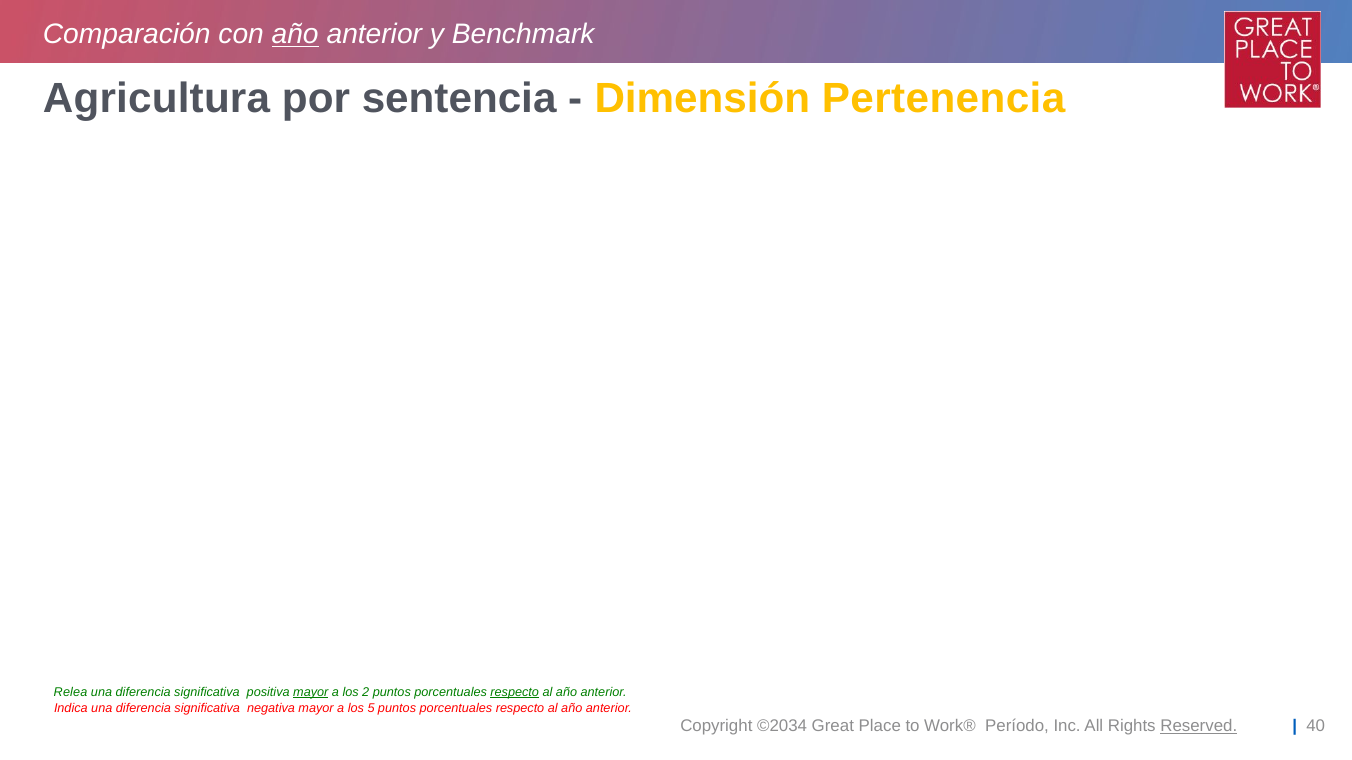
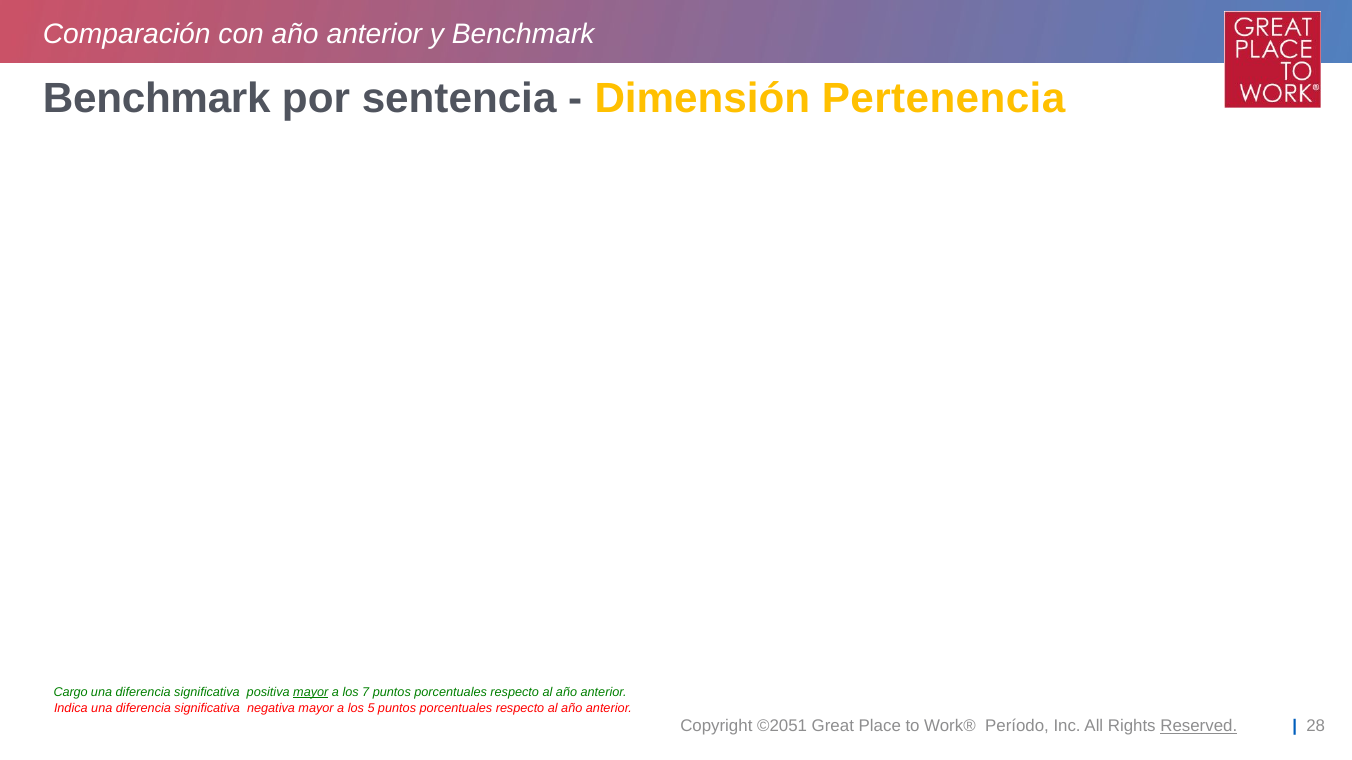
año at (295, 34) underline: present -> none
Agricultura at (157, 98): Agricultura -> Benchmark
Relea: Relea -> Cargo
2: 2 -> 7
respecto at (515, 692) underline: present -> none
©2034: ©2034 -> ©2051
40: 40 -> 28
